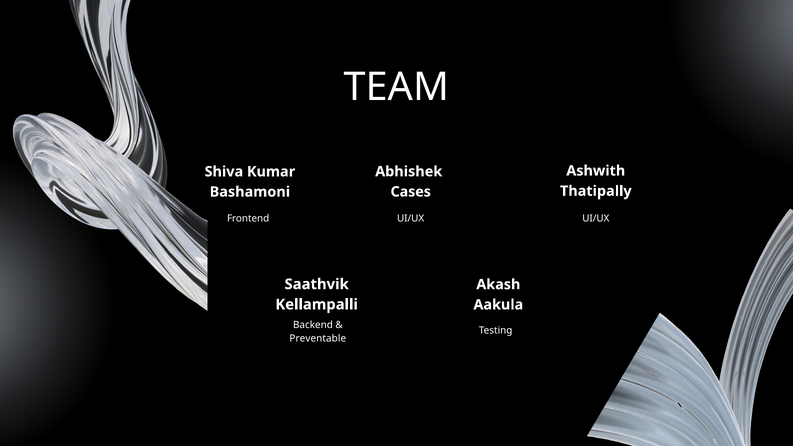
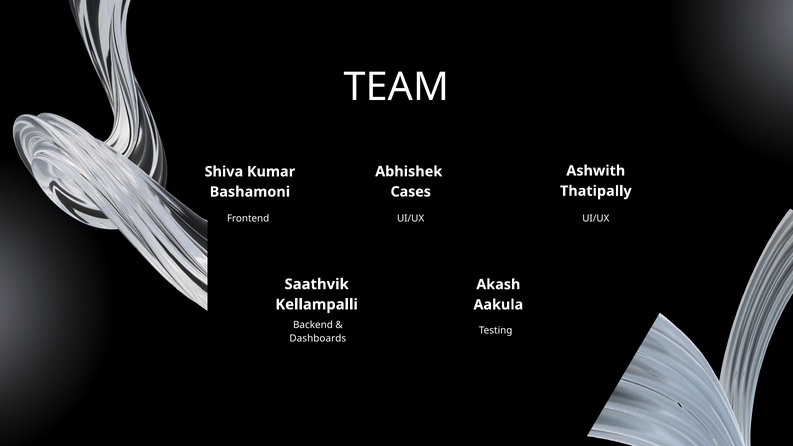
Preventable: Preventable -> Dashboards
